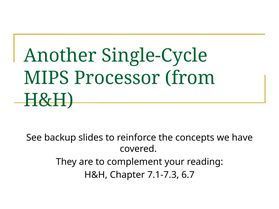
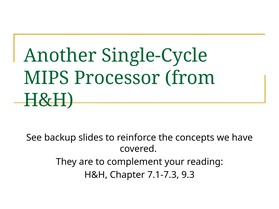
6.7: 6.7 -> 9.3
